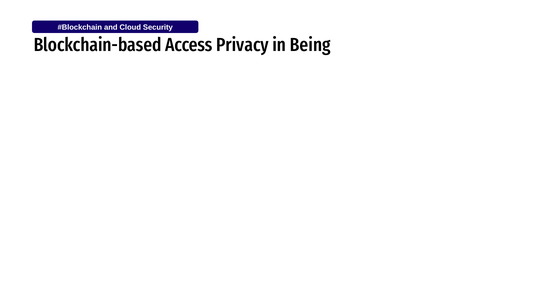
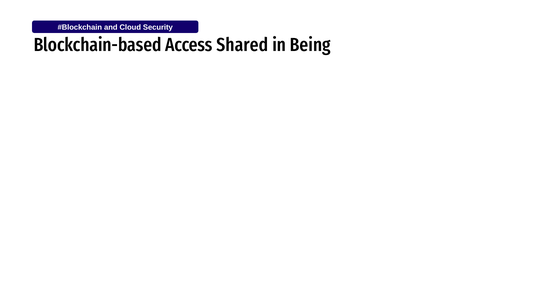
Privacy: Privacy -> Shared
